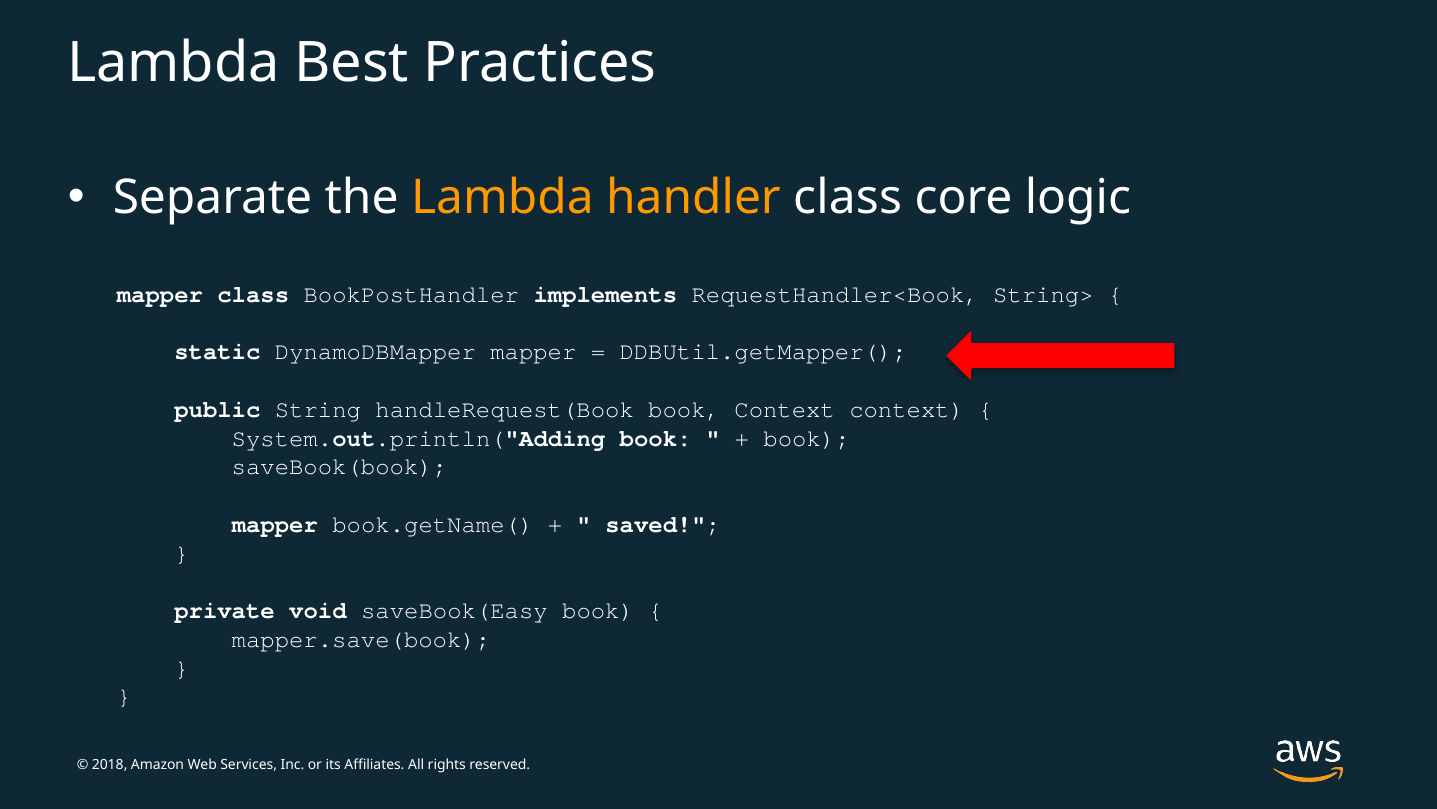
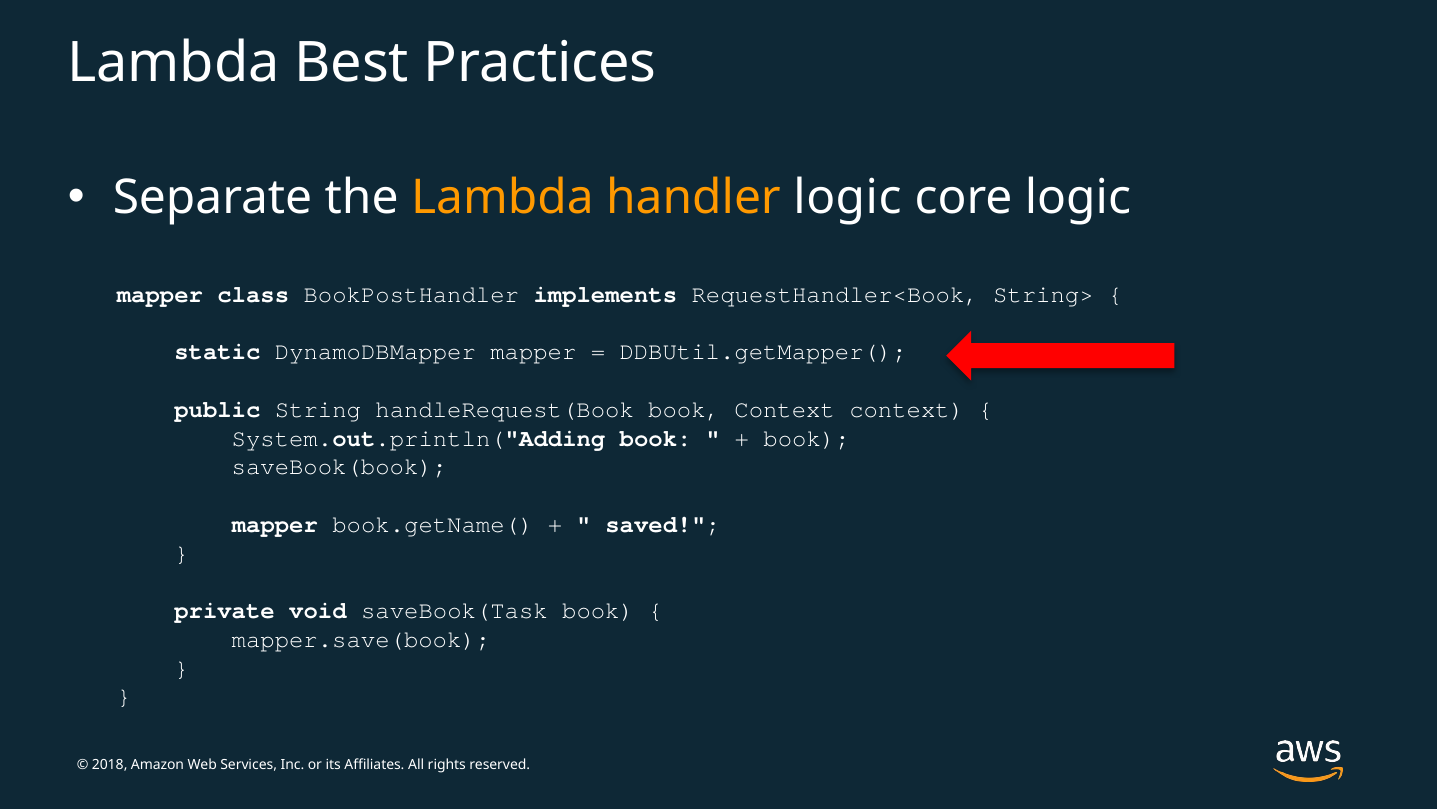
handler class: class -> logic
saveBook(Easy: saveBook(Easy -> saveBook(Task
